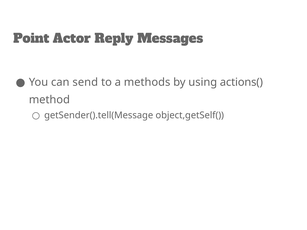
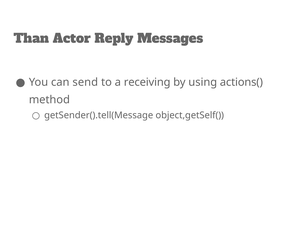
Point: Point -> Than
methods: methods -> receiving
